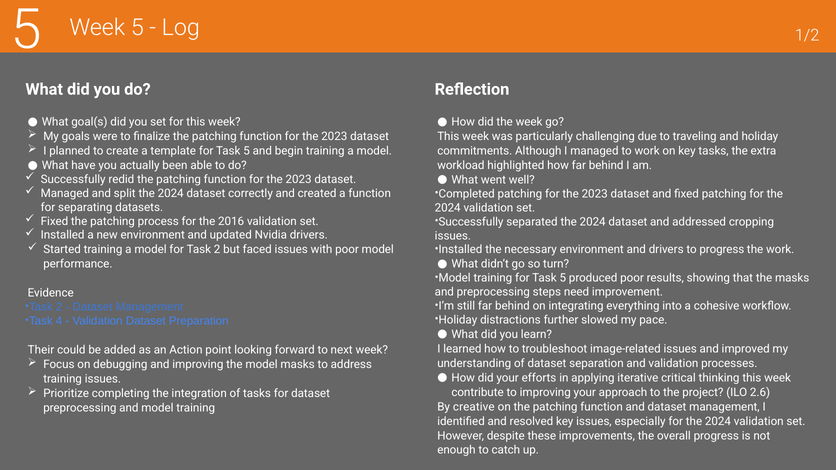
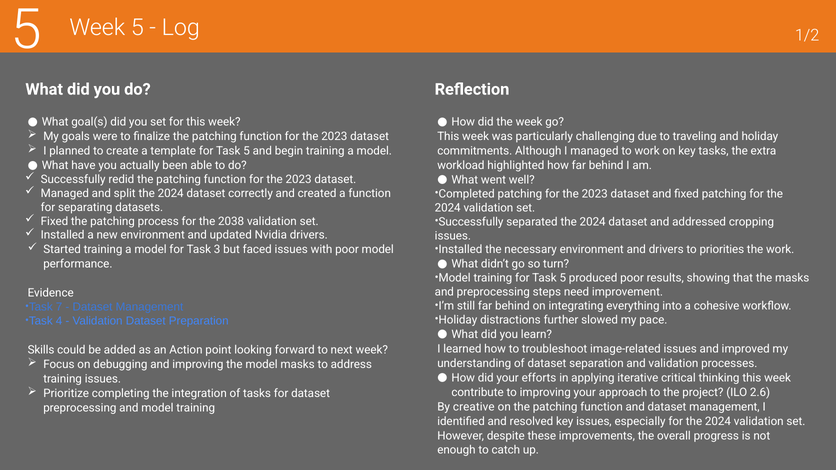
2016: 2016 -> 2038
for Task 2: 2 -> 3
to progress: progress -> priorities
2 at (59, 307): 2 -> 7
Their: Their -> Skills
